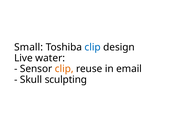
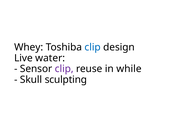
Small: Small -> Whey
clip at (64, 69) colour: orange -> purple
email: email -> while
